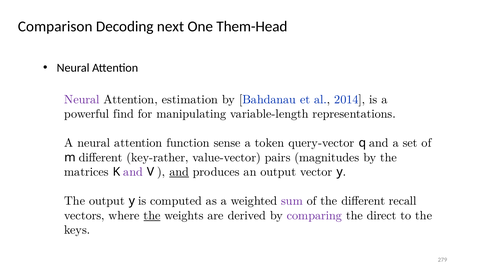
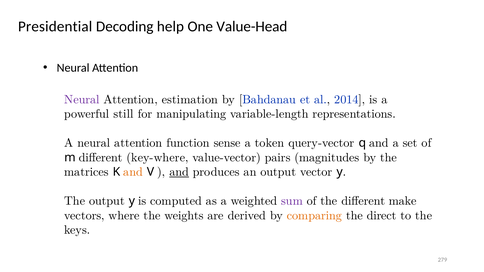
Comparison: Comparison -> Presidential
next: next -> help
Them-Head: Them-Head -> Value-Head
find: find -> still
key-rather: key-rather -> key-where
and at (133, 172) colour: purple -> orange
recall: recall -> make
the at (152, 216) underline: present -> none
comparing colour: purple -> orange
